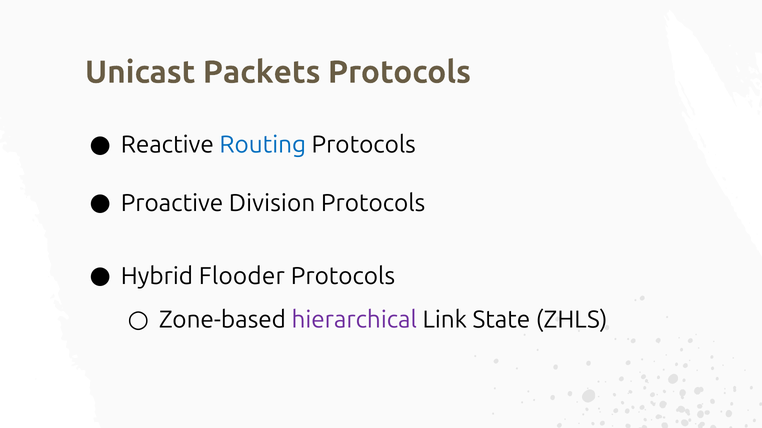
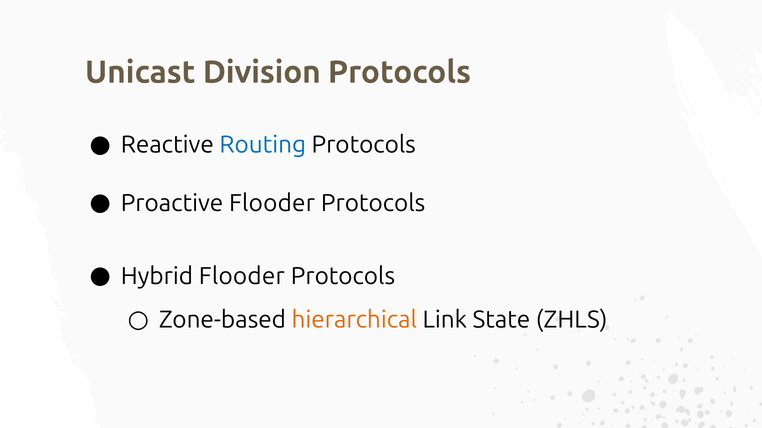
Packets: Packets -> Division
Proactive Division: Division -> Flooder
hierarchical colour: purple -> orange
